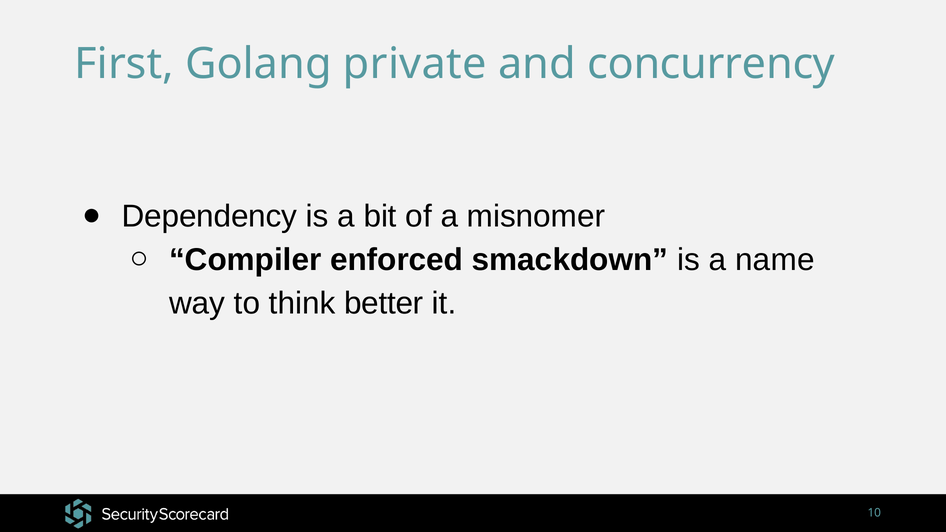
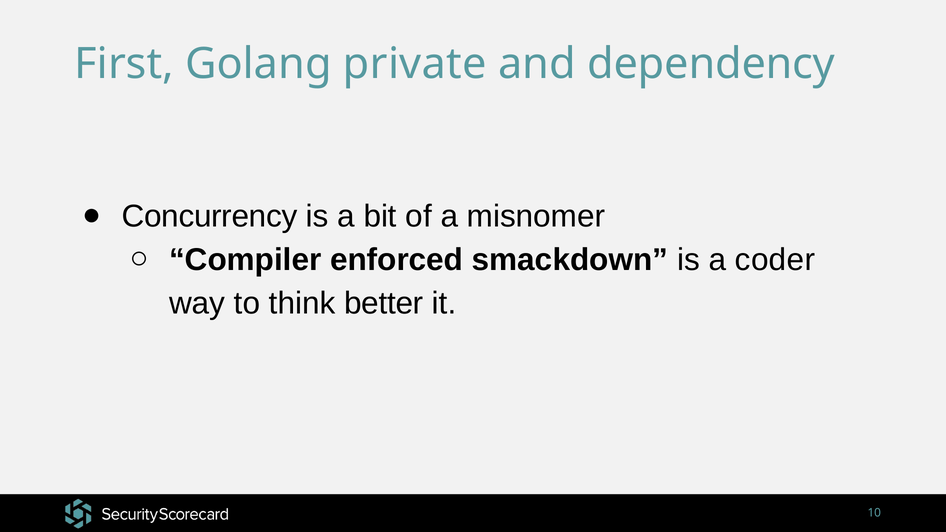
concurrency: concurrency -> dependency
Dependency: Dependency -> Concurrency
name: name -> coder
